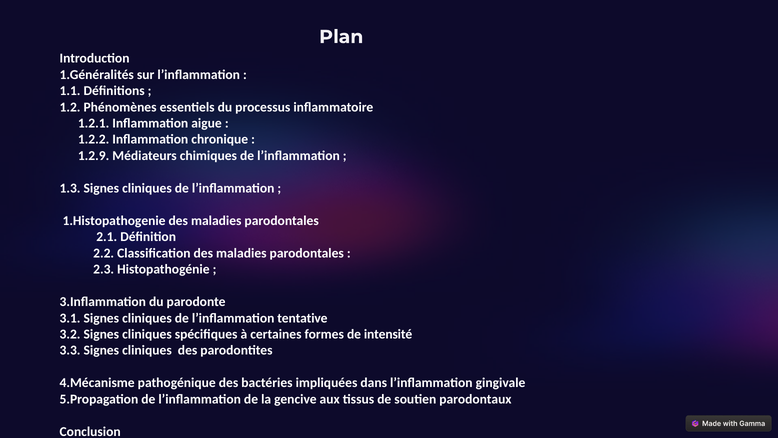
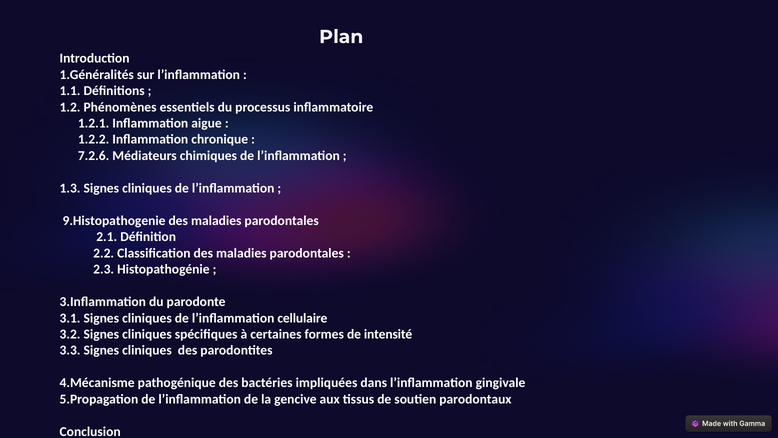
1.2.9: 1.2.9 -> 7.2.6
1.Histopathogenie: 1.Histopathogenie -> 9.Histopathogenie
tentative: tentative -> cellulaire
